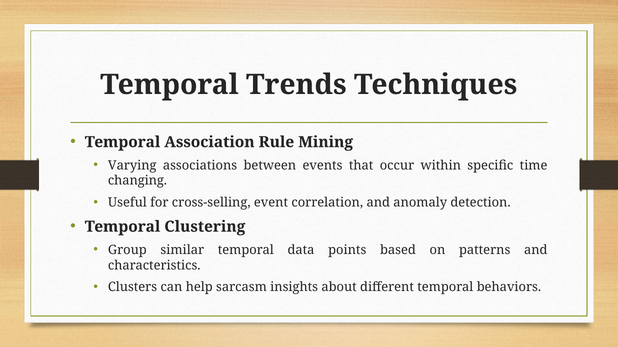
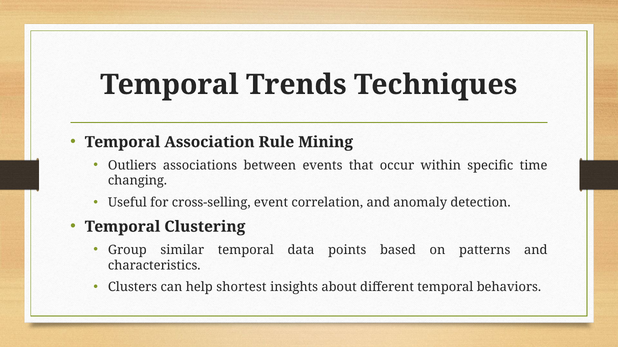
Varying: Varying -> Outliers
sarcasm: sarcasm -> shortest
